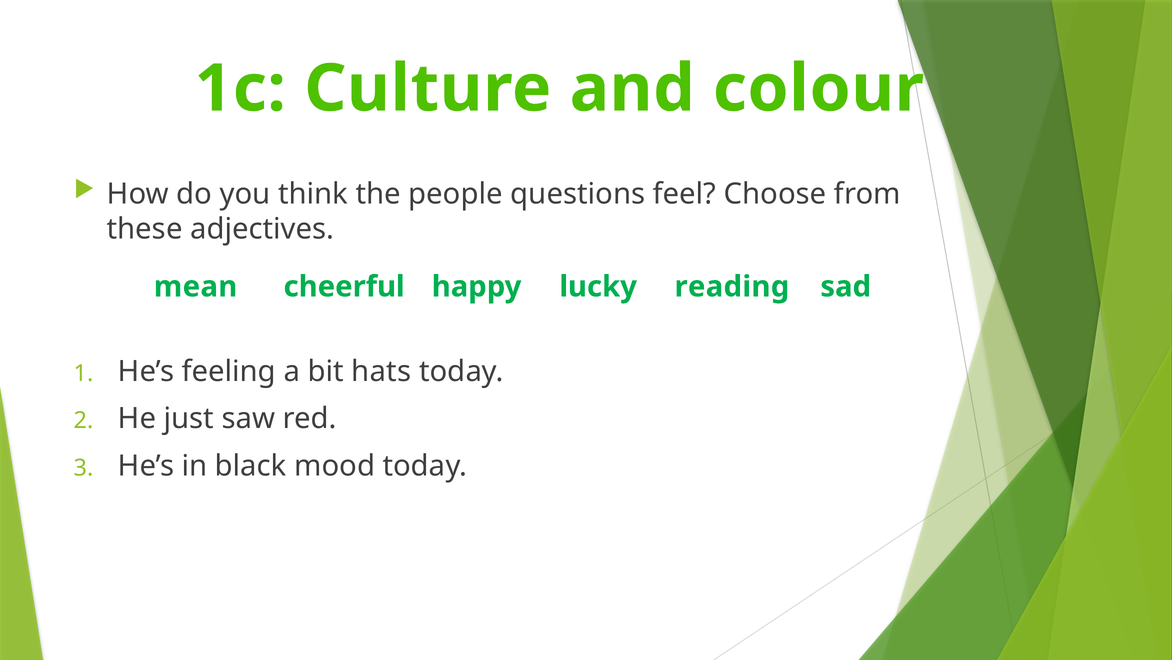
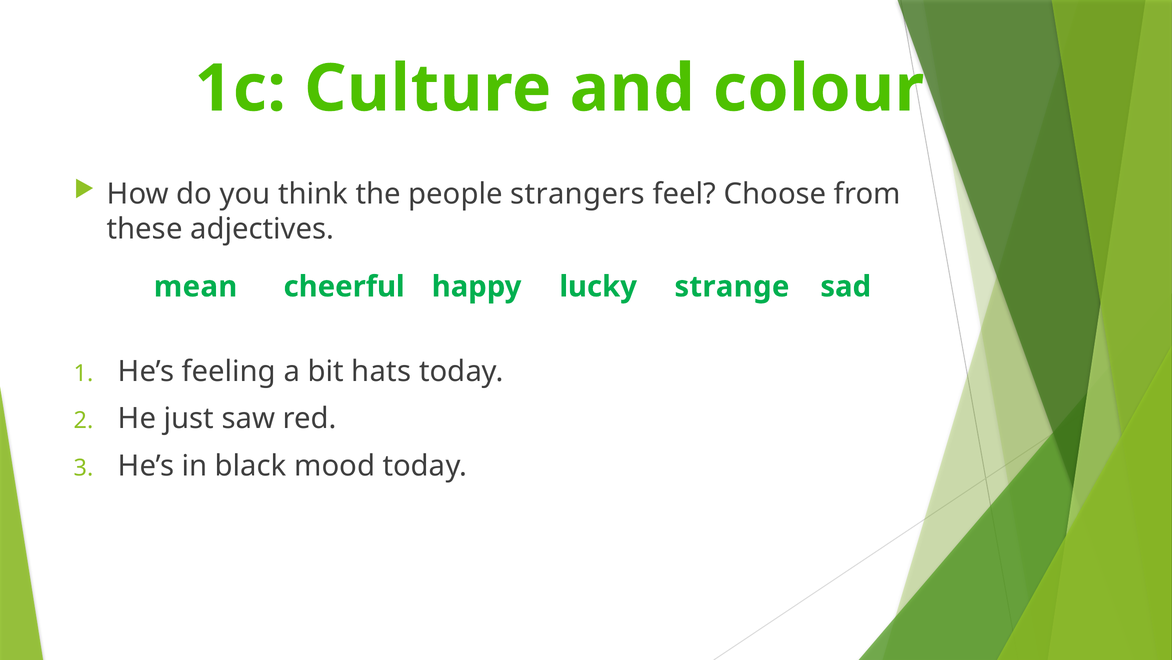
questions: questions -> strangers
reading: reading -> strange
